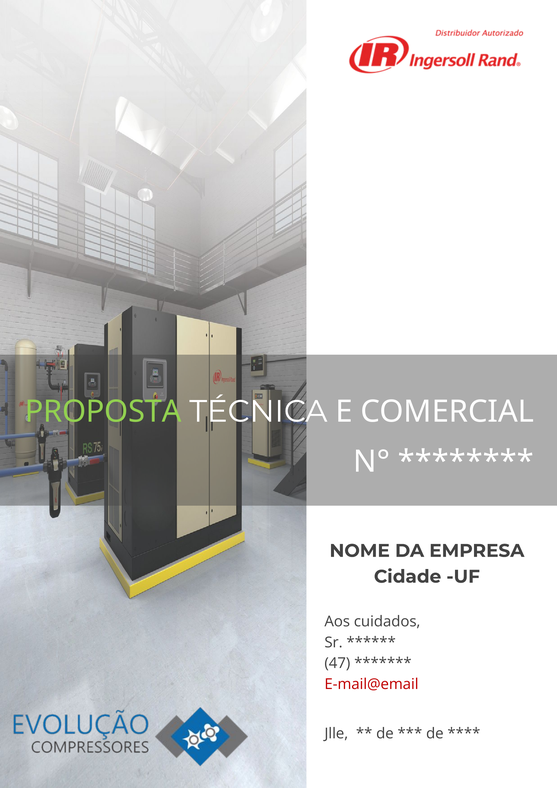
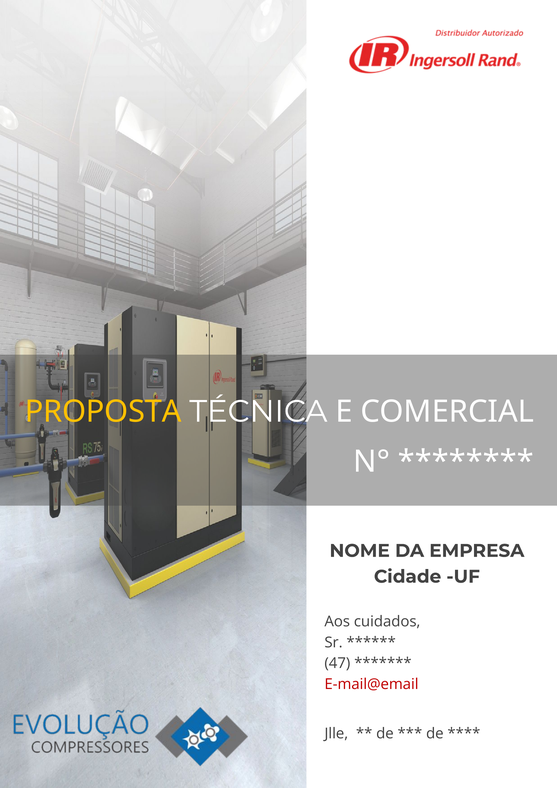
PROPOSTA colour: light green -> yellow
